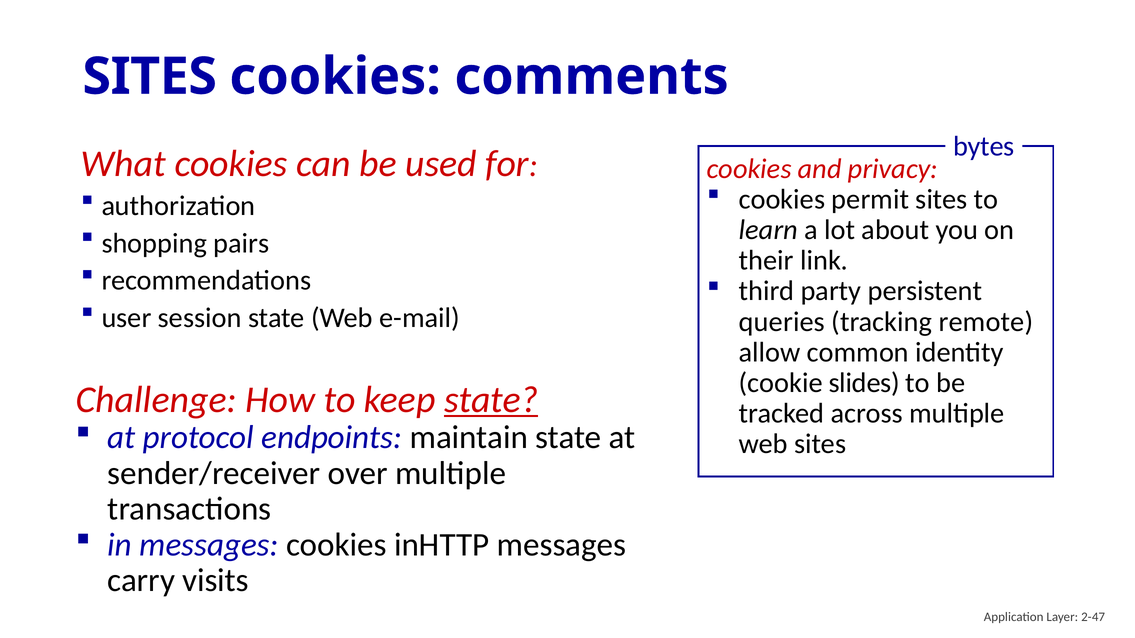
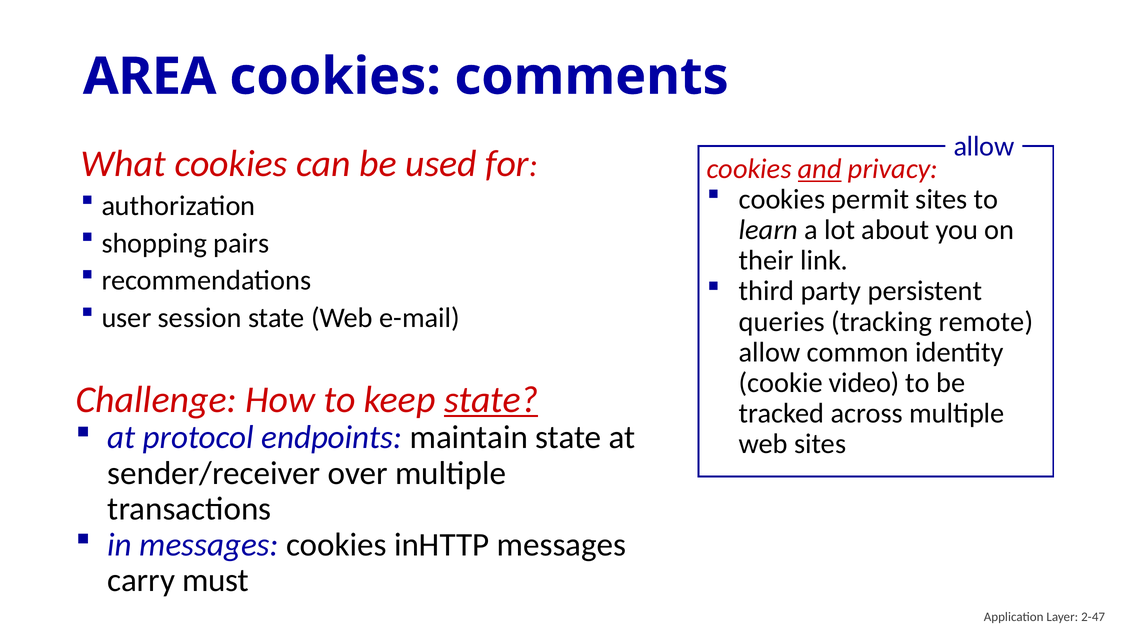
SITES at (150, 77): SITES -> AREA
bytes at (984, 147): bytes -> allow
and underline: none -> present
slides: slides -> video
visits: visits -> must
